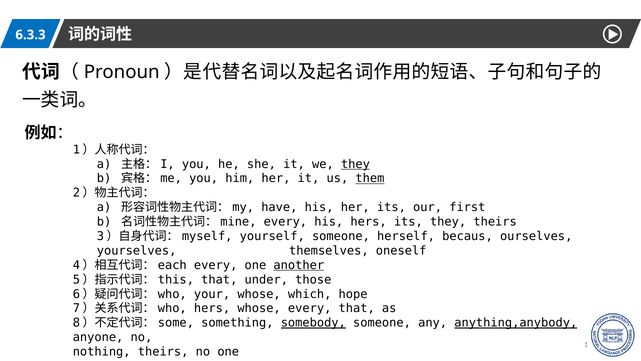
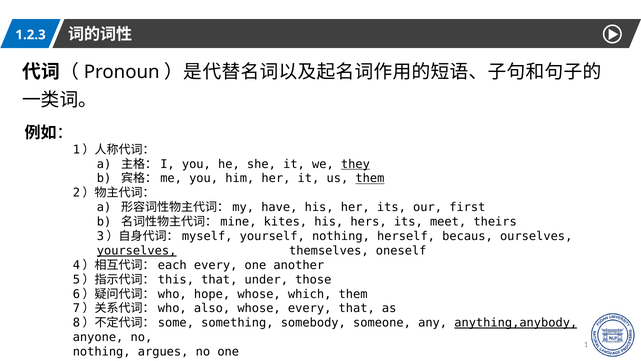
6.3.3: 6.3.3 -> 1.2.3
every at (285, 222): every -> kites
its they: they -> meet
yourself someone: someone -> nothing
yourselves underline: none -> present
another underline: present -> none
your: your -> hope
which hope: hope -> them
hers at (212, 308): hers -> also
somebody underline: present -> none
nothing theirs: theirs -> argues
